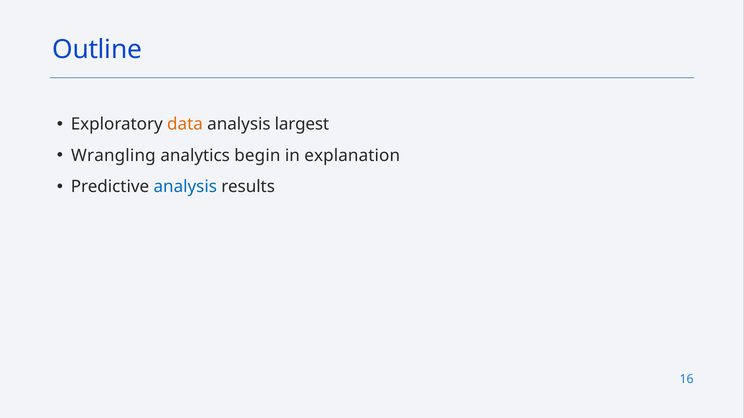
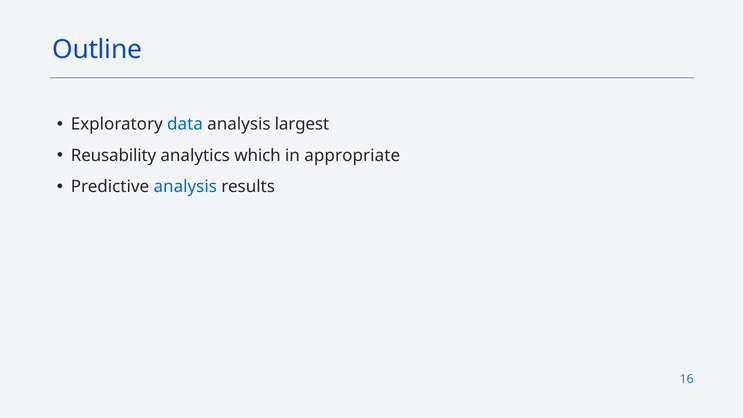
data colour: orange -> blue
Wrangling: Wrangling -> Reusability
begin: begin -> which
explanation: explanation -> appropriate
